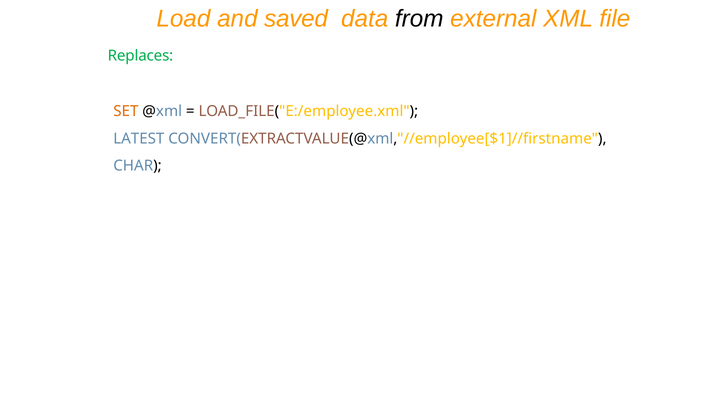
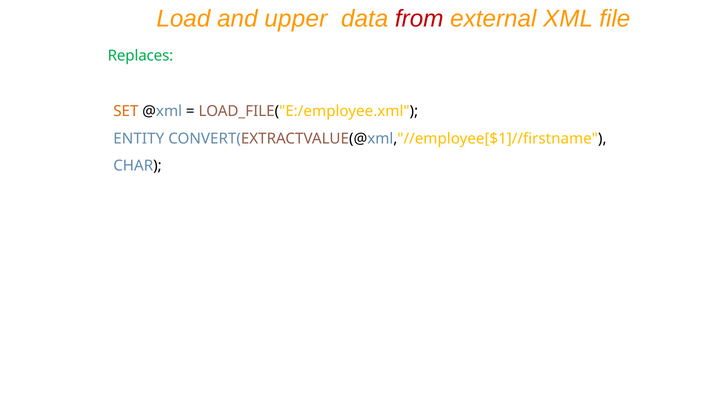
saved: saved -> upper
from colour: black -> red
LATEST: LATEST -> ENTITY
